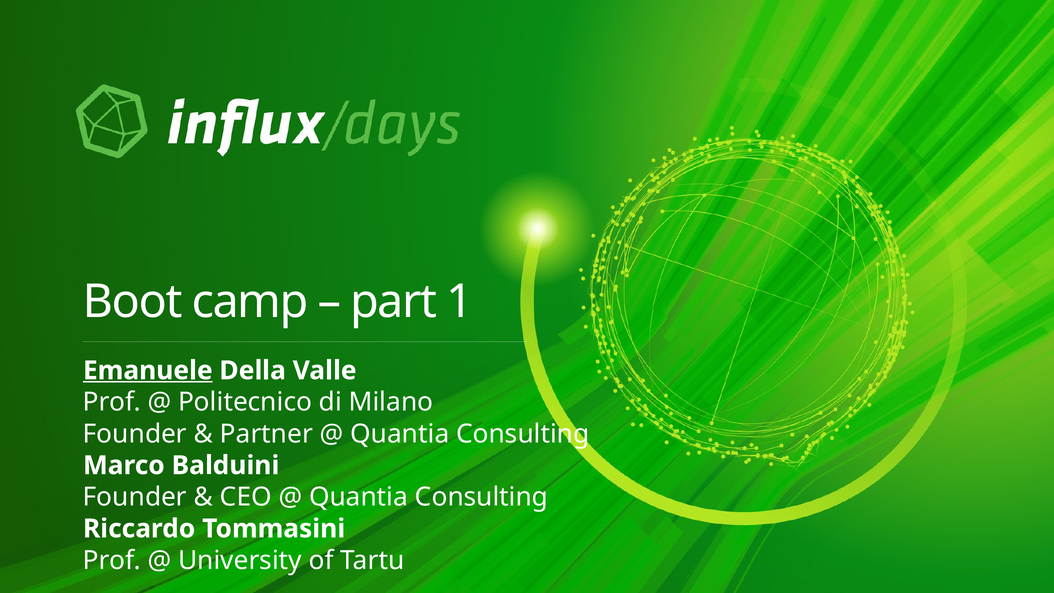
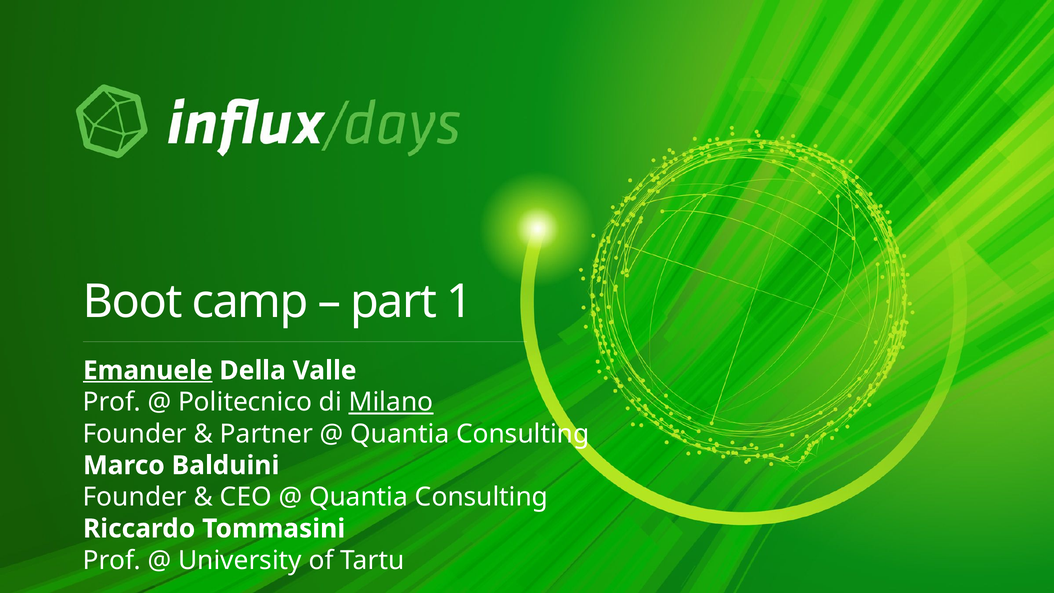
Milano underline: none -> present
